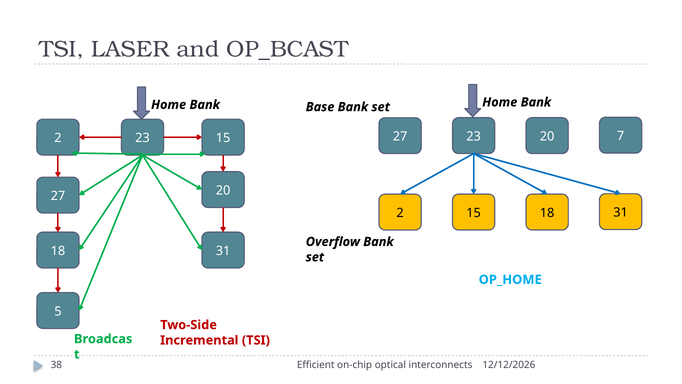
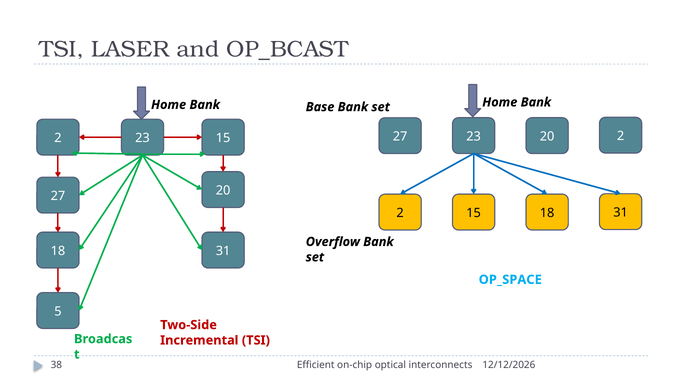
20 7: 7 -> 2
OP_HOME: OP_HOME -> OP_SPACE
